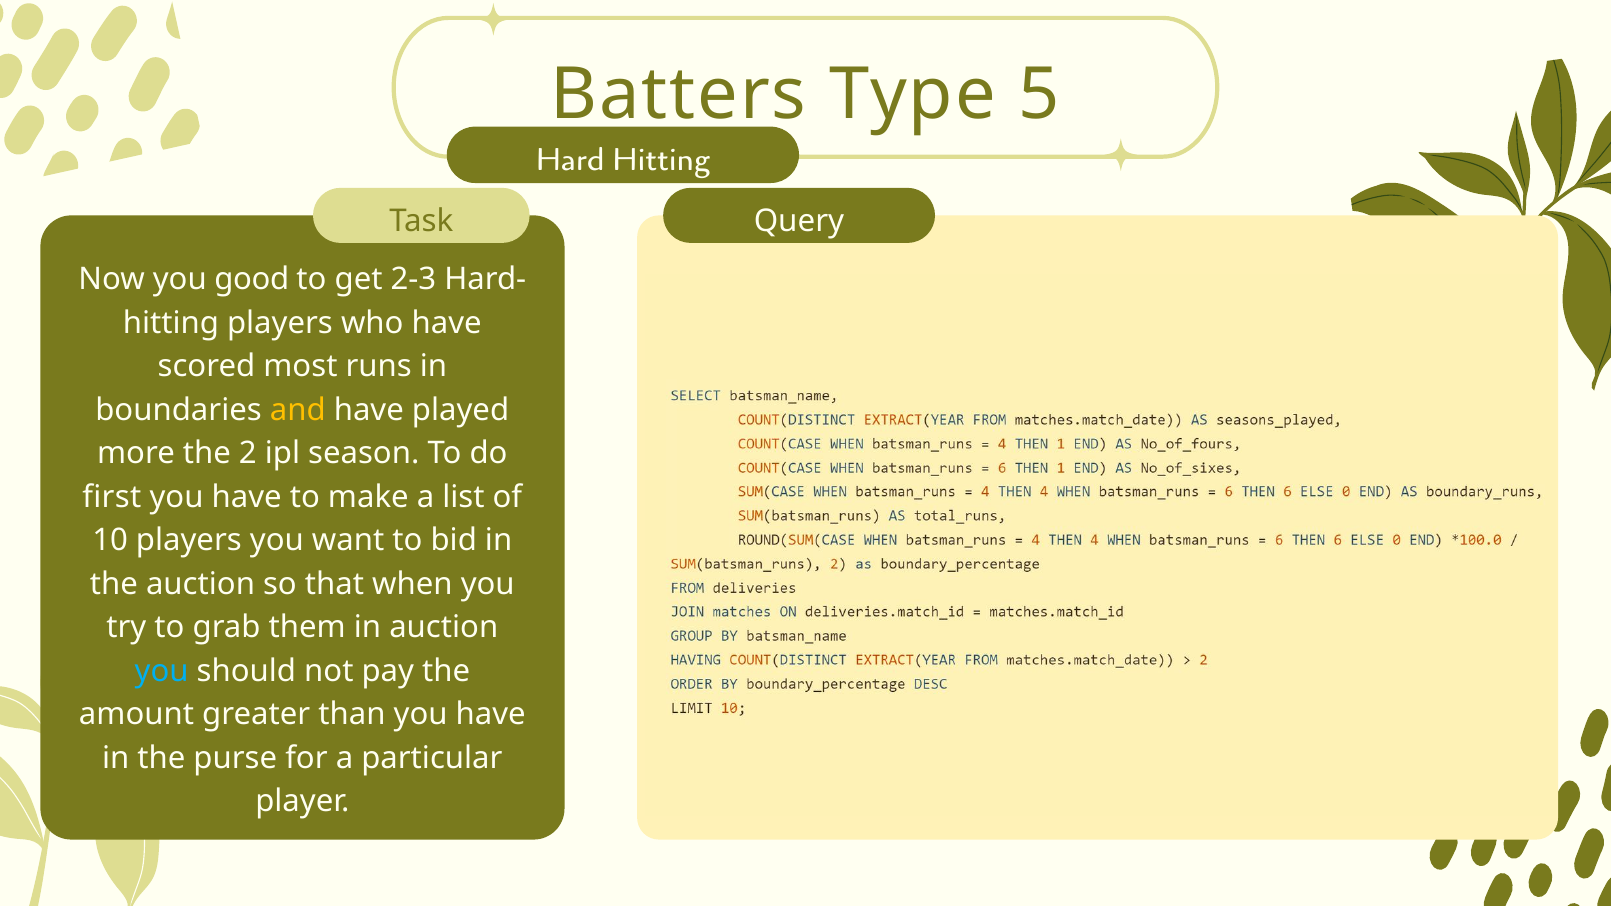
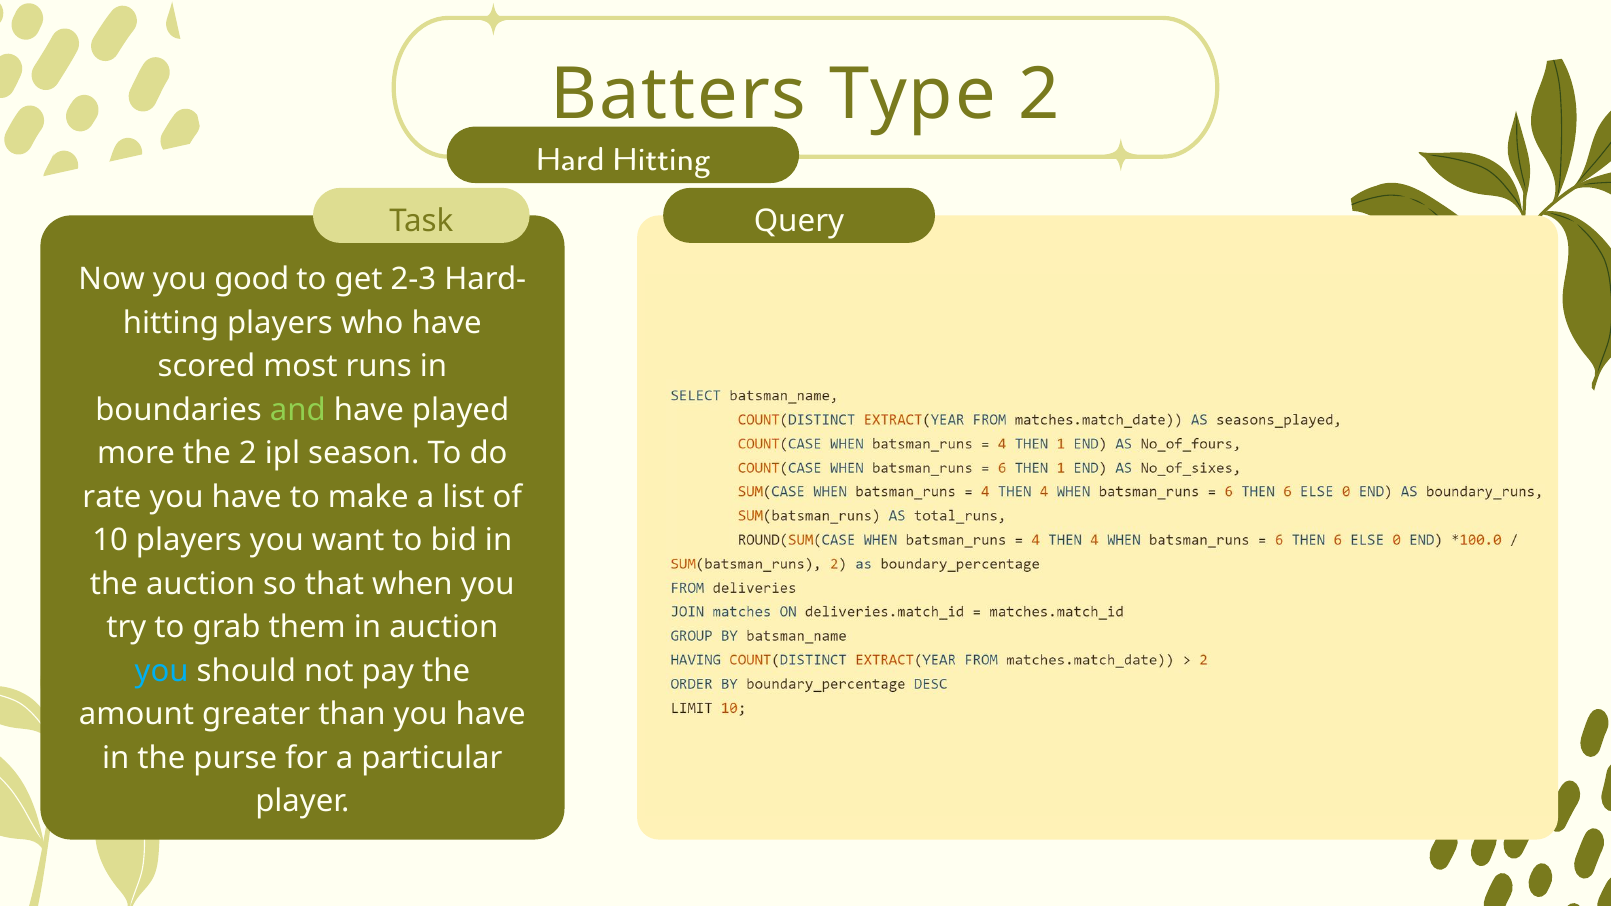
Type 5: 5 -> 2
and colour: yellow -> light green
first: first -> rate
